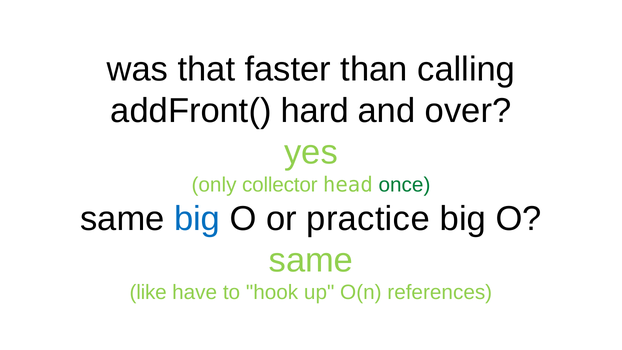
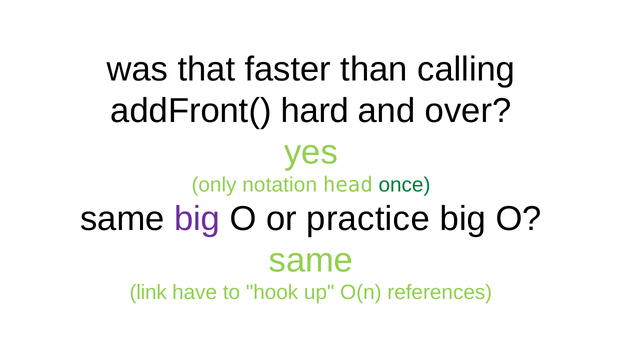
collector: collector -> notation
big at (197, 219) colour: blue -> purple
like: like -> link
